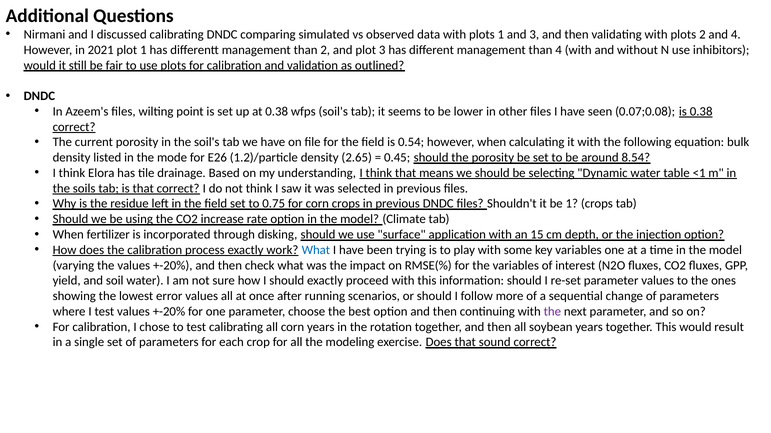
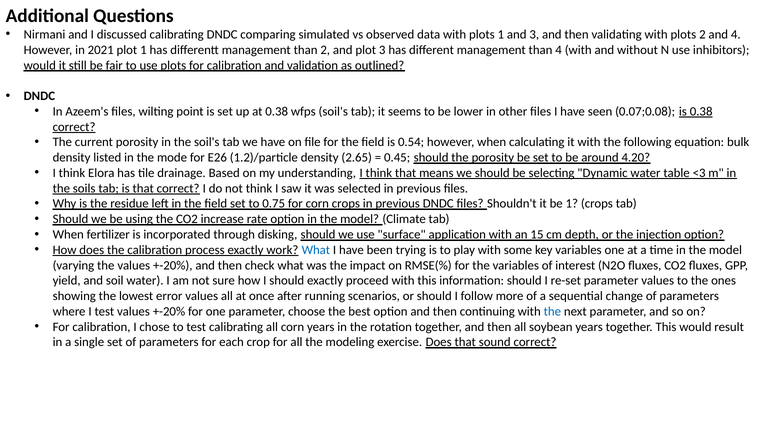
8.54: 8.54 -> 4.20
<1: <1 -> <3
the at (552, 312) colour: purple -> blue
